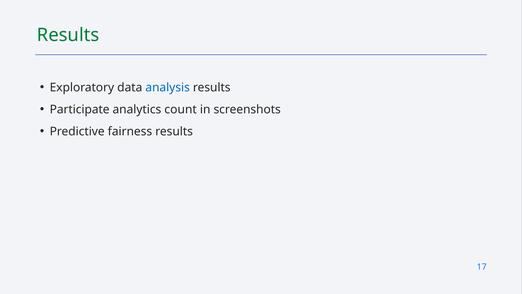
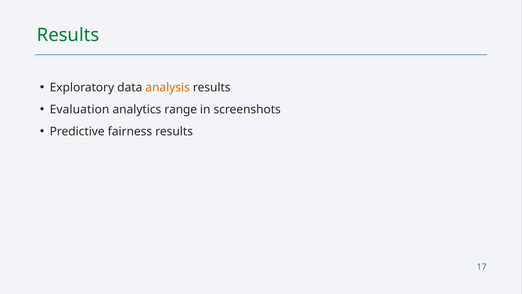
analysis colour: blue -> orange
Participate: Participate -> Evaluation
count: count -> range
